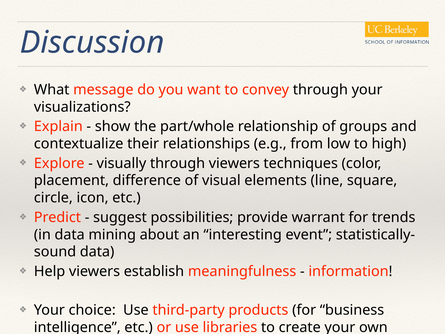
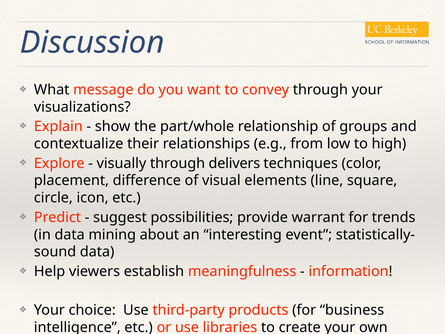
through viewers: viewers -> delivers
